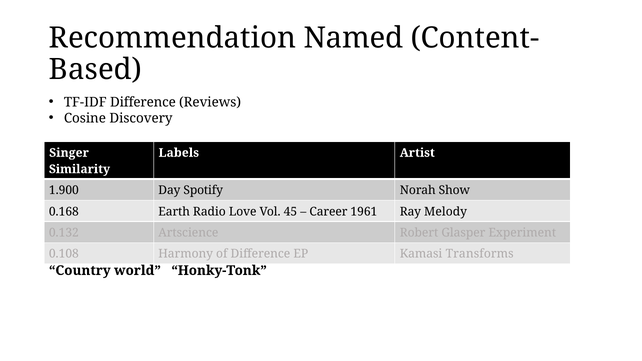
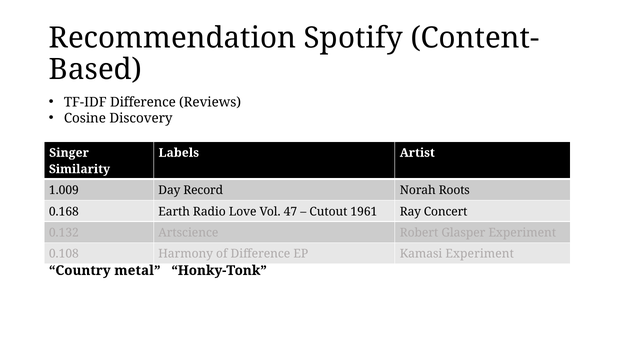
Named: Named -> Spotify
1.900: 1.900 -> 1.009
Spotify: Spotify -> Record
Show: Show -> Roots
45: 45 -> 47
Career: Career -> Cutout
Melody: Melody -> Concert
Kamasi Transforms: Transforms -> Experiment
world: world -> metal
